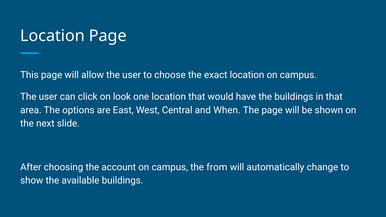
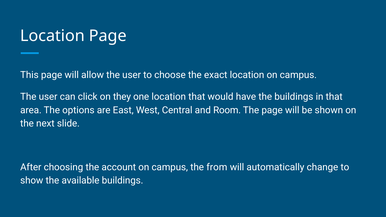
look: look -> they
When: When -> Room
